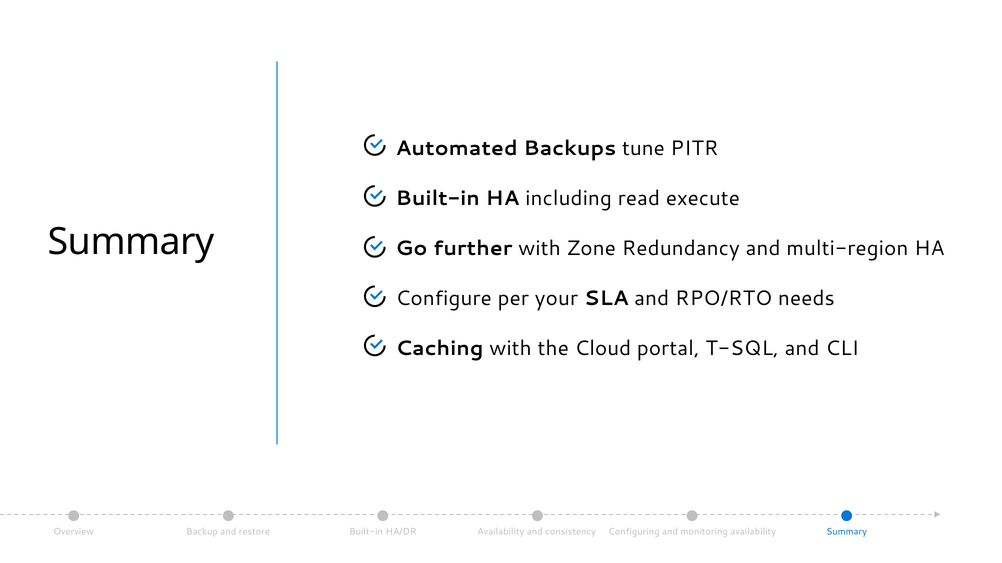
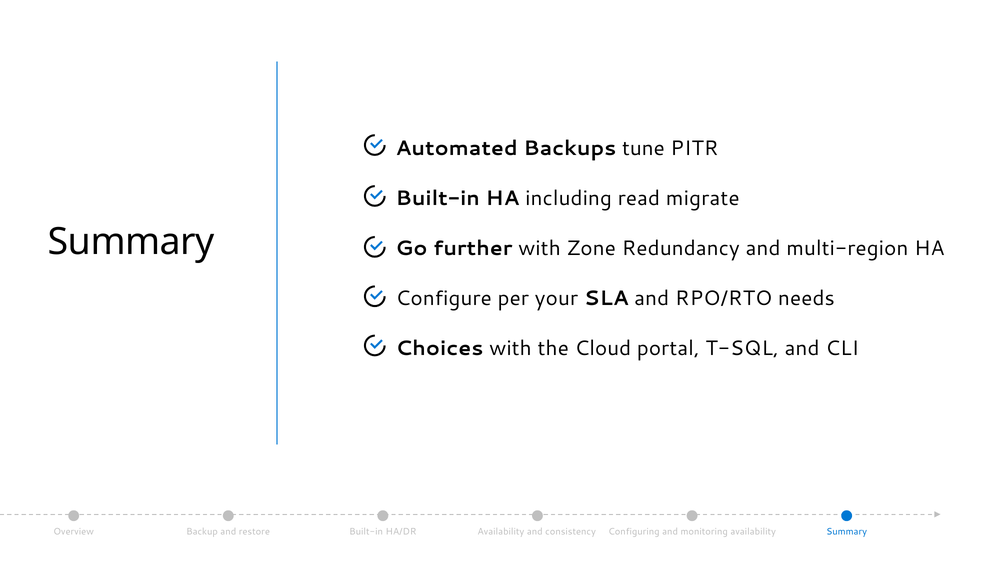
execute: execute -> migrate
Caching: Caching -> Choices
